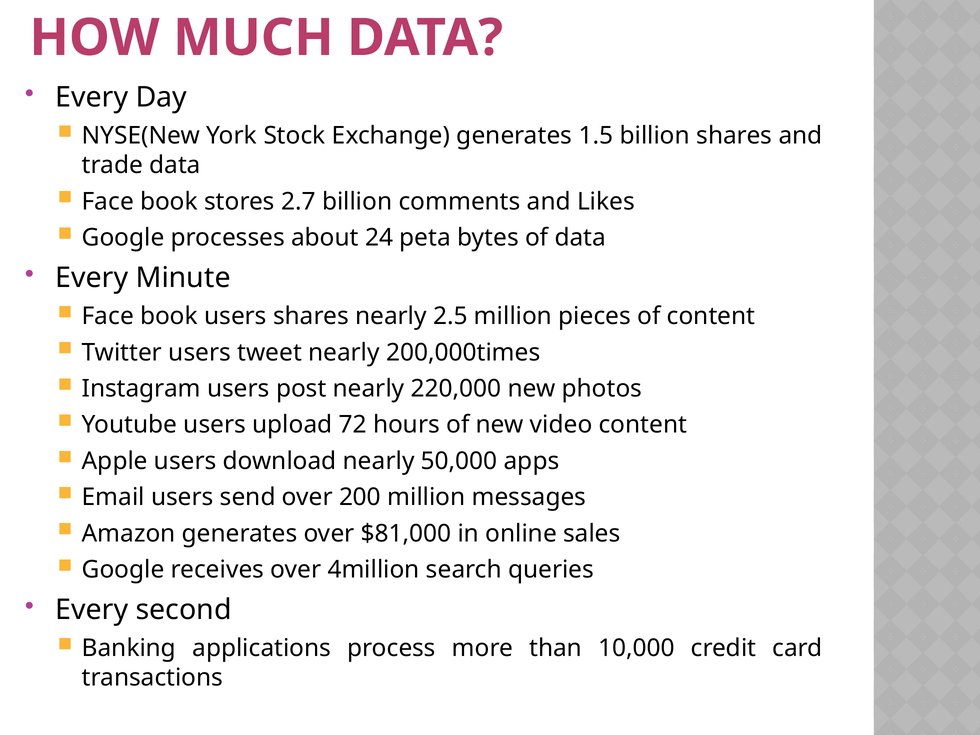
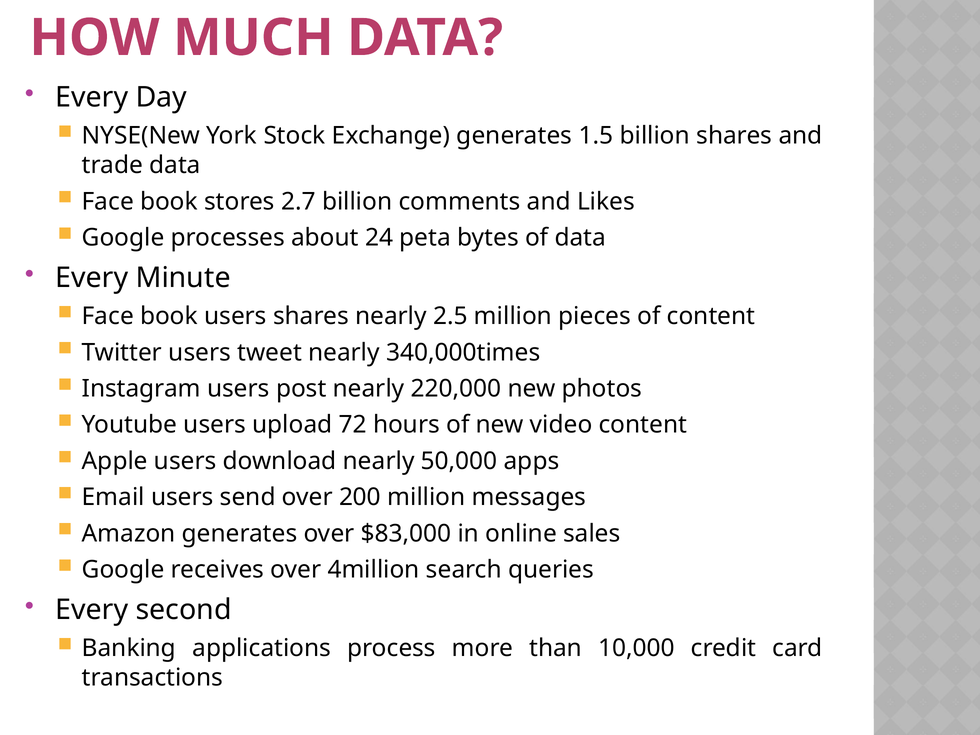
200,000times: 200,000times -> 340,000times
$81,000: $81,000 -> $83,000
